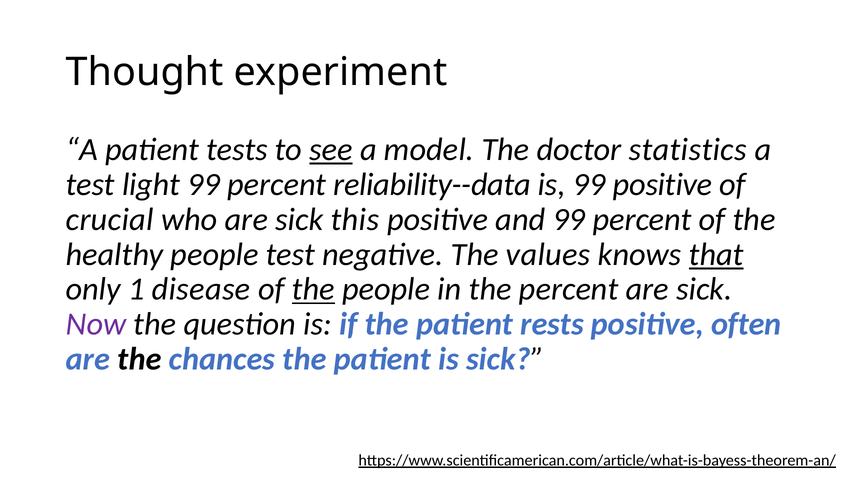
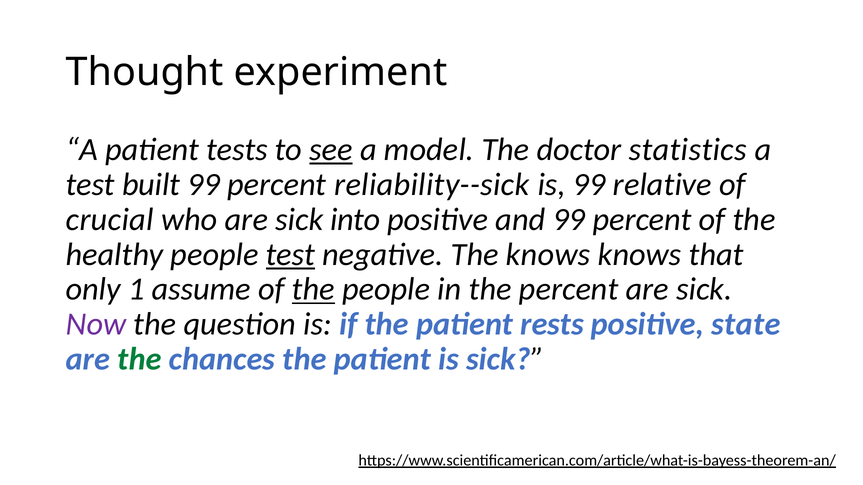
light: light -> built
reliability--data: reliability--data -> reliability--sick
99 positive: positive -> relative
this: this -> into
test at (290, 255) underline: none -> present
The values: values -> knows
that underline: present -> none
disease: disease -> assume
often: often -> state
the at (140, 359) colour: black -> green
